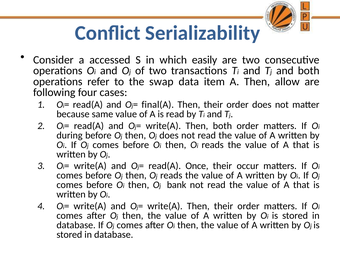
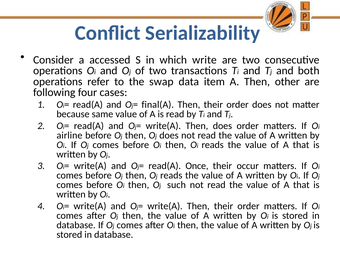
easily: easily -> write
allow: allow -> other
Then both: both -> does
during: during -> airline
bank: bank -> such
